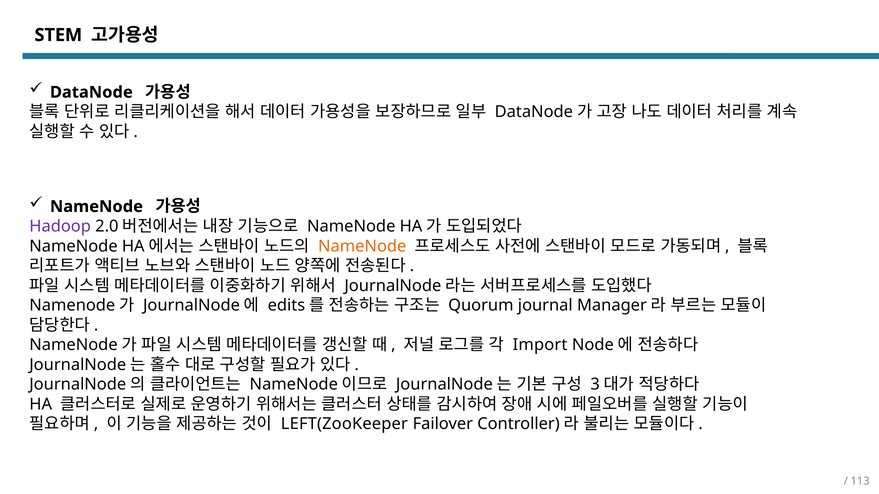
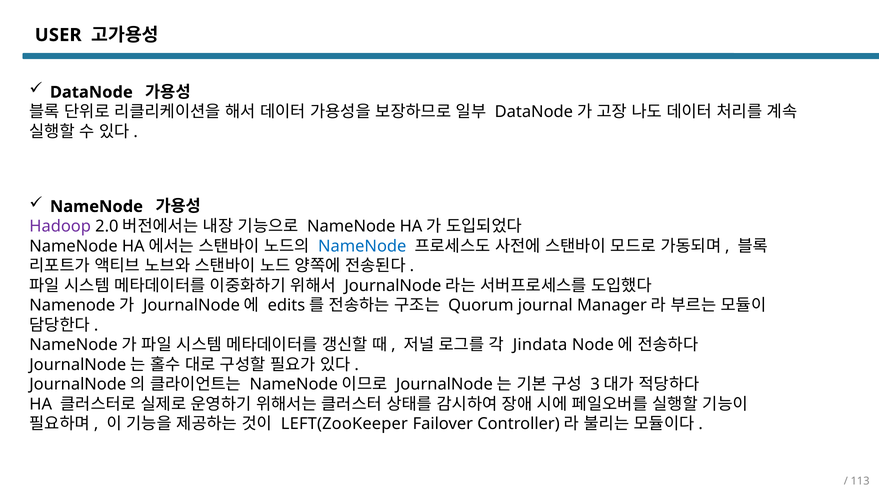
STEM: STEM -> USER
NameNode at (362, 246) colour: orange -> blue
Import: Import -> Jindata
